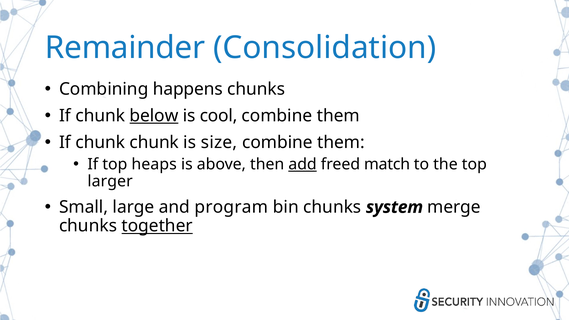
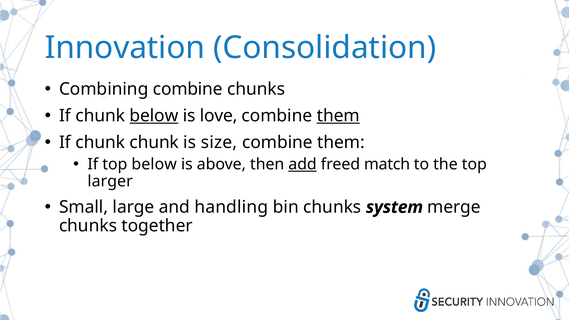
Remainder: Remainder -> Innovation
Combining happens: happens -> combine
cool: cool -> love
them at (338, 116) underline: none -> present
top heaps: heaps -> below
program: program -> handling
together underline: present -> none
